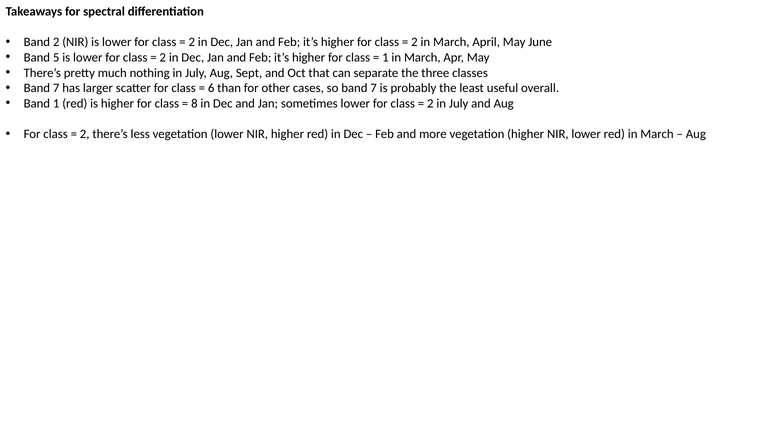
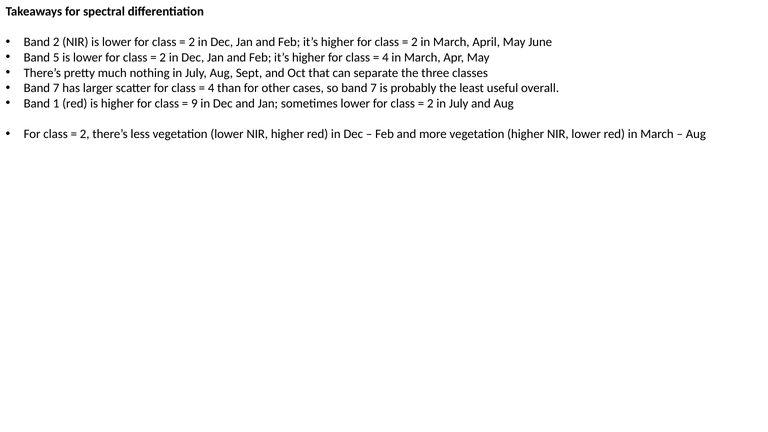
1 at (385, 57): 1 -> 4
6 at (211, 88): 6 -> 4
8: 8 -> 9
